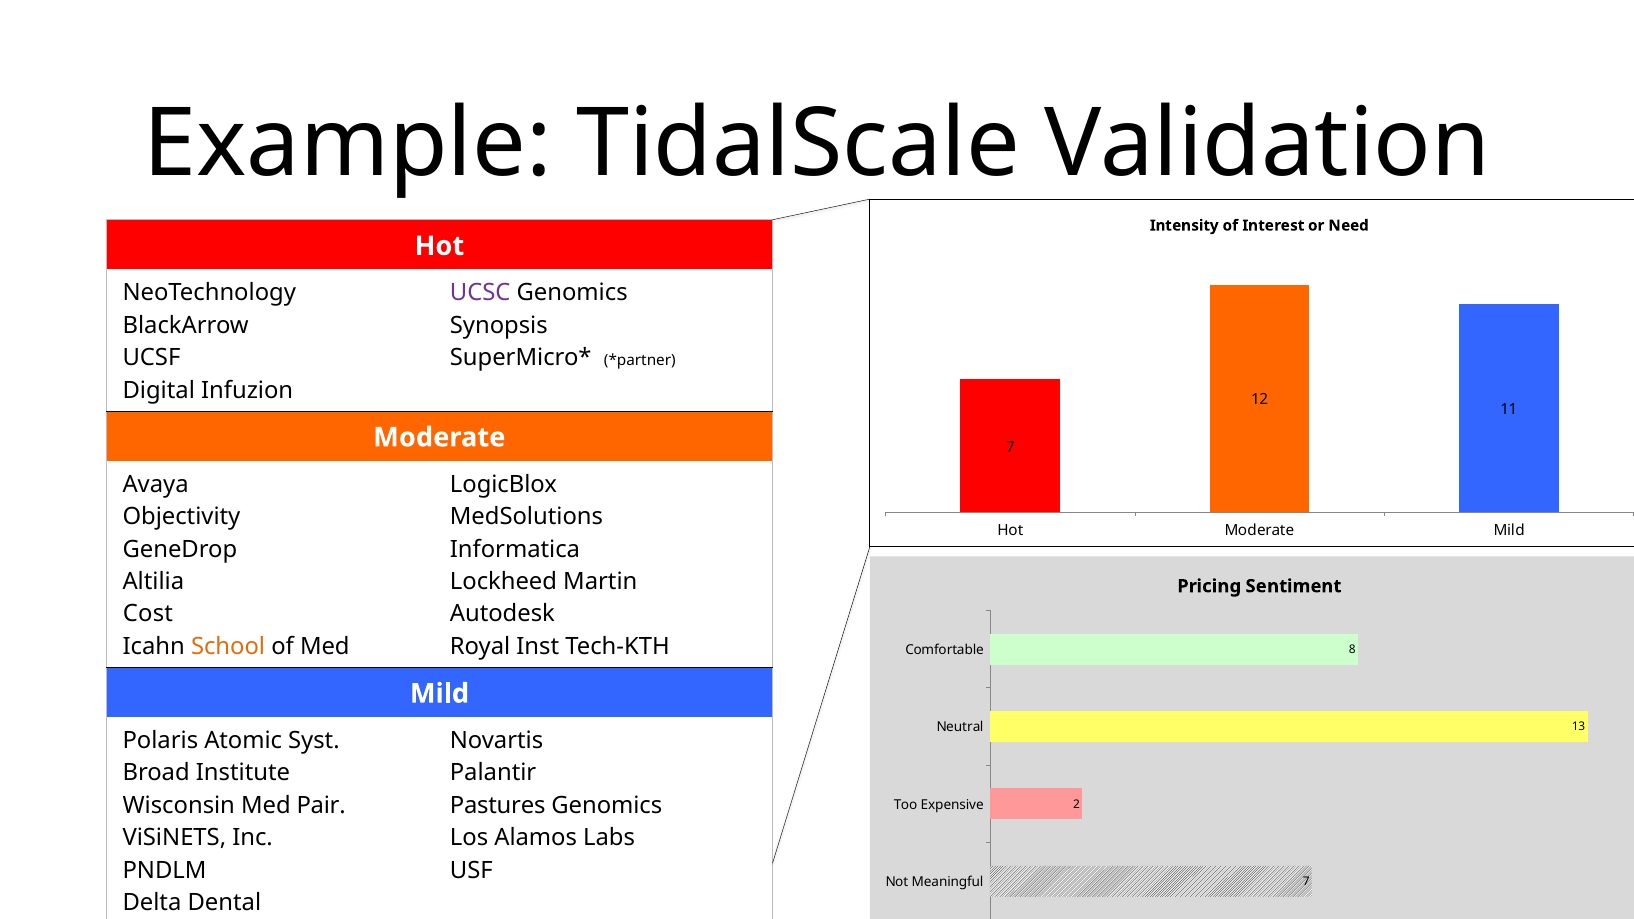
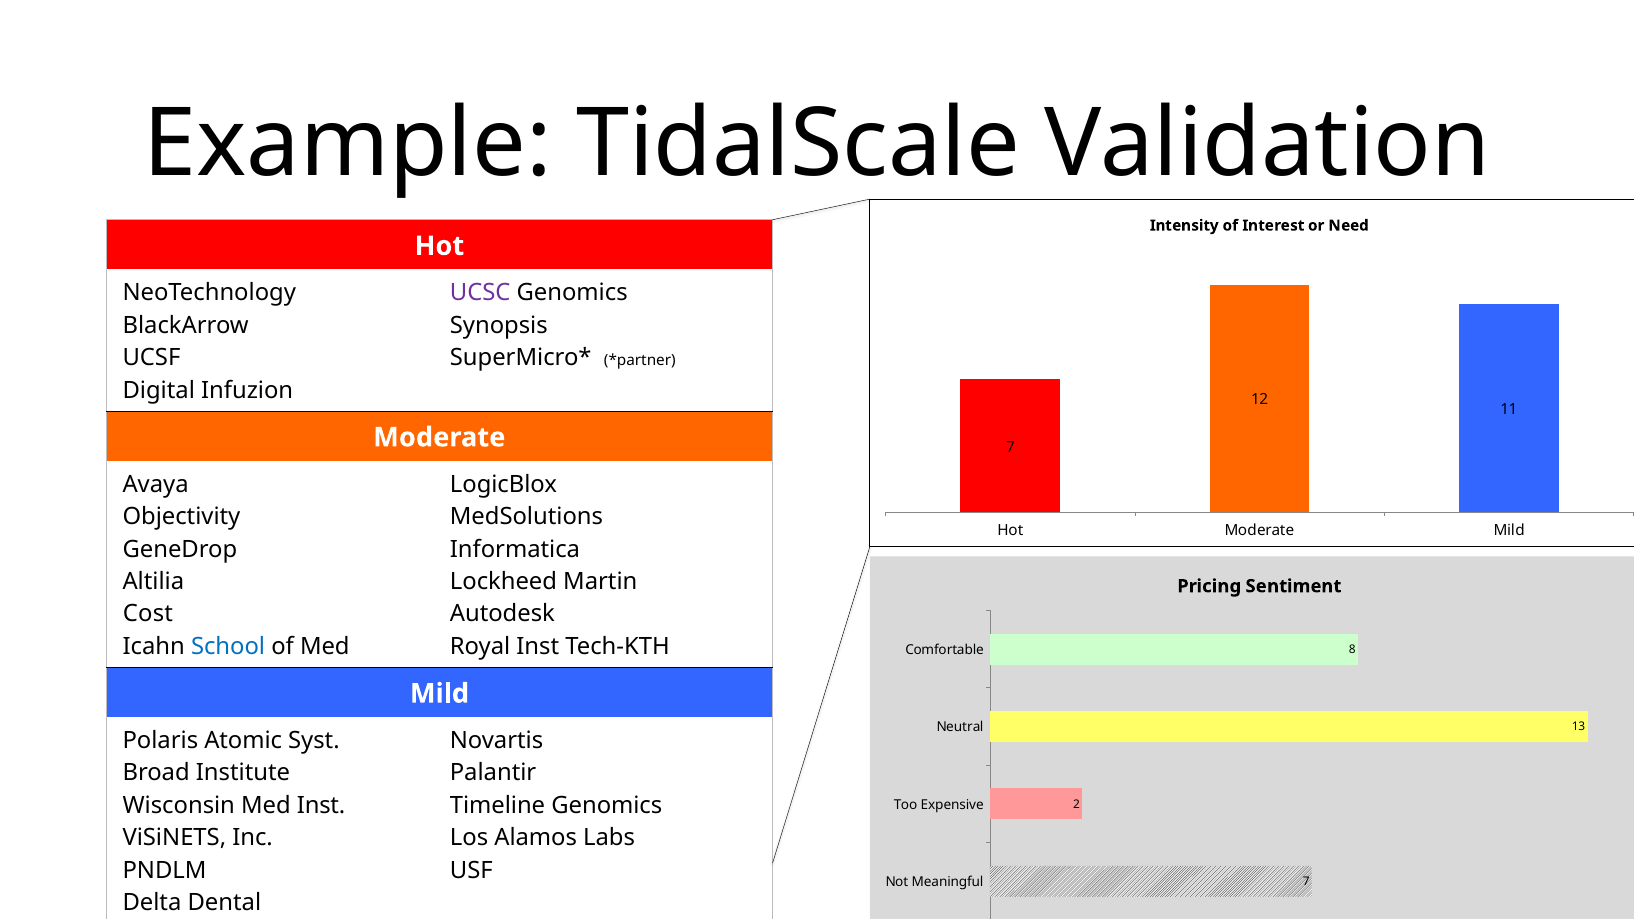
School colour: orange -> blue
Med Pair: Pair -> Inst
Pastures: Pastures -> Timeline
